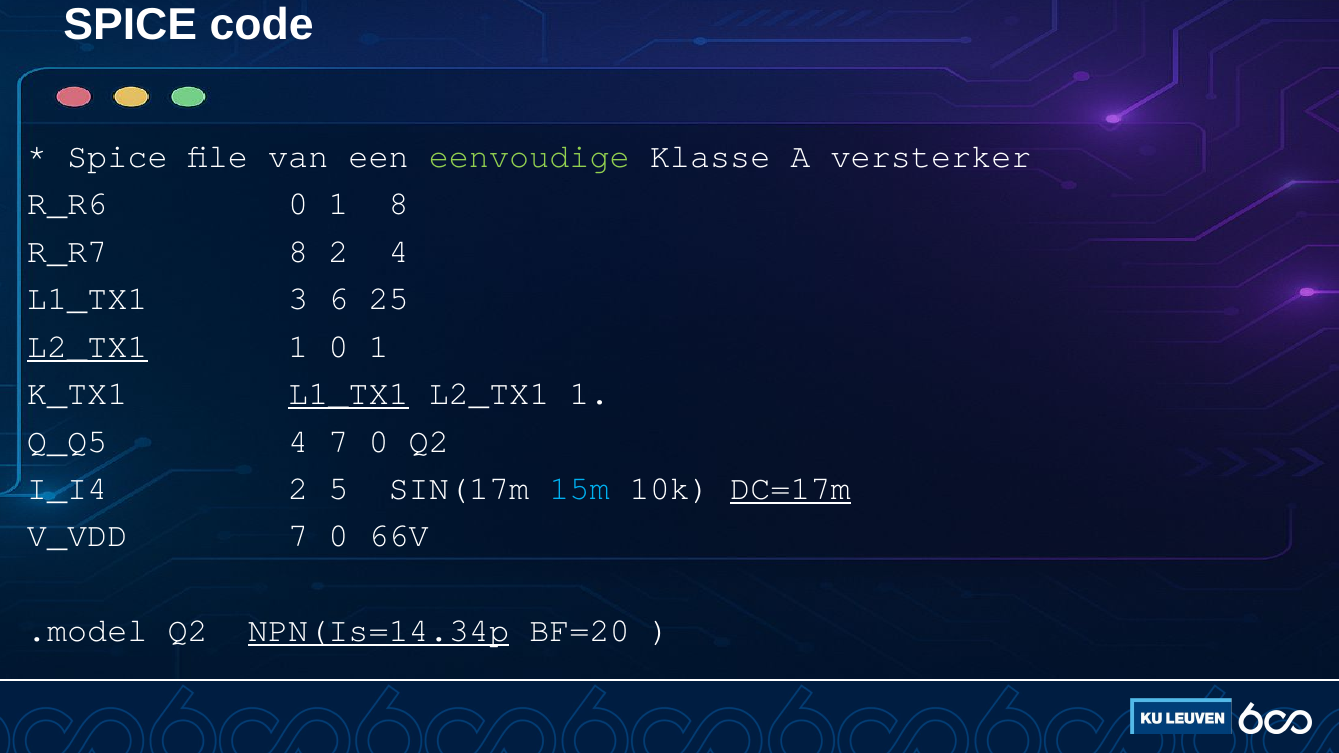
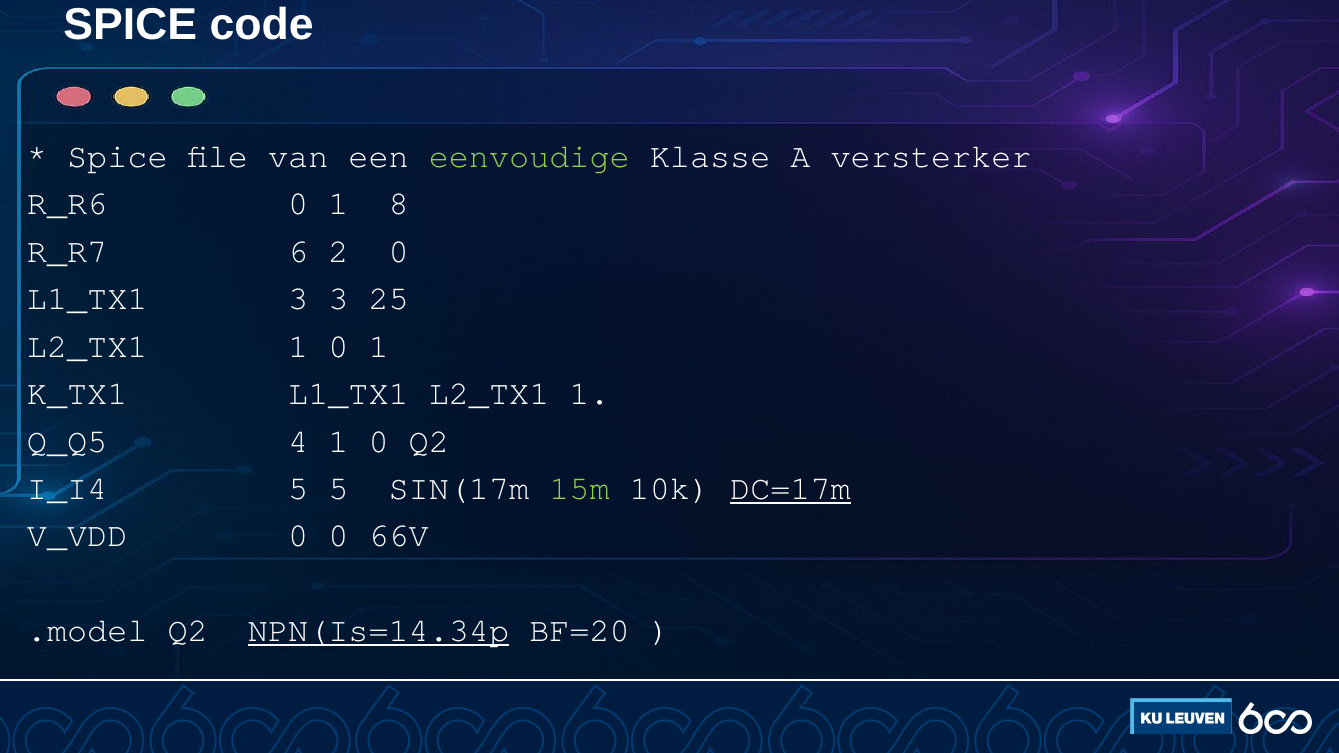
R_R7 8: 8 -> 6
2 4: 4 -> 0
3 6: 6 -> 3
L2_TX1 at (87, 346) underline: present -> none
L1_TX1 at (348, 394) underline: present -> none
4 7: 7 -> 1
I_I4 2: 2 -> 5
15m colour: light blue -> light green
V_VDD 7: 7 -> 0
